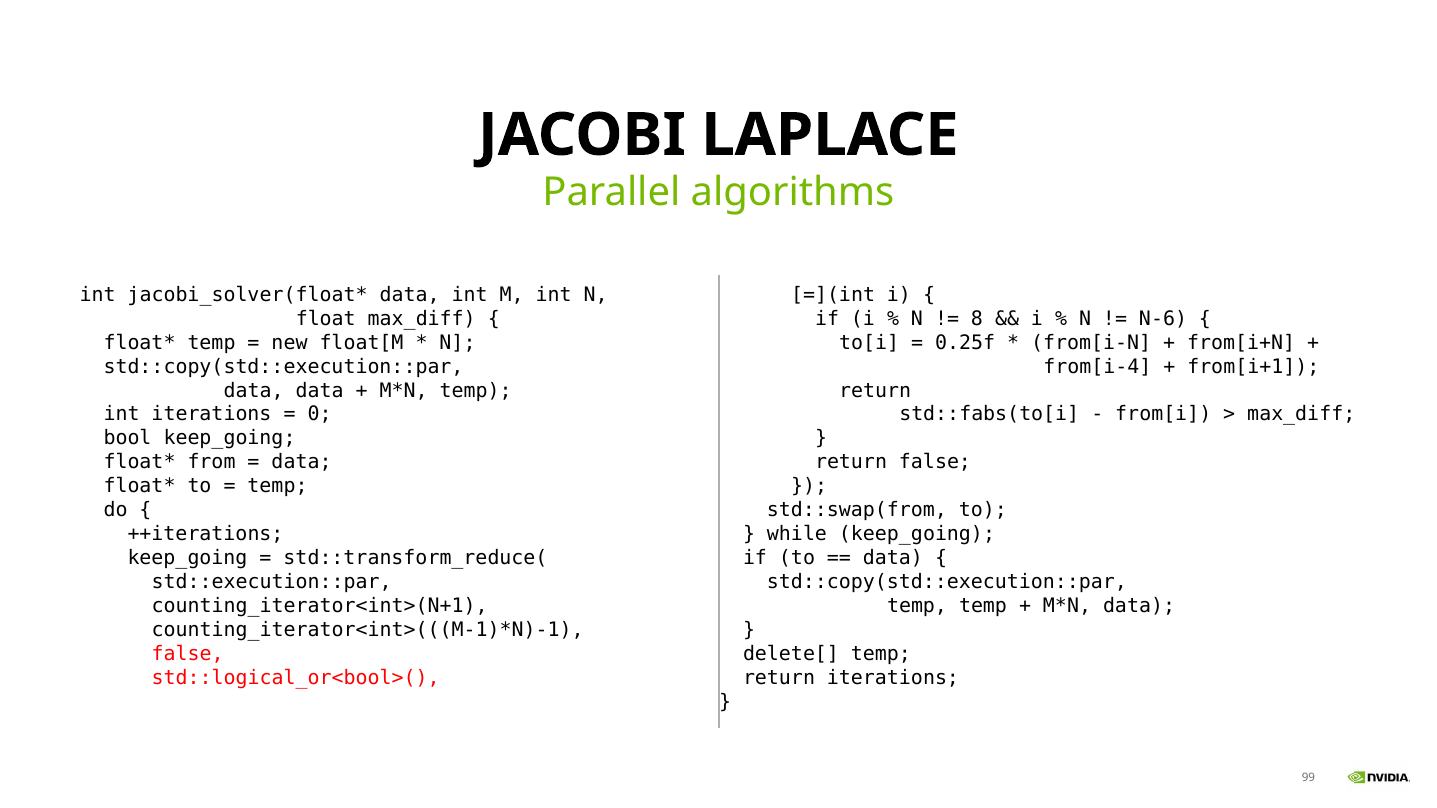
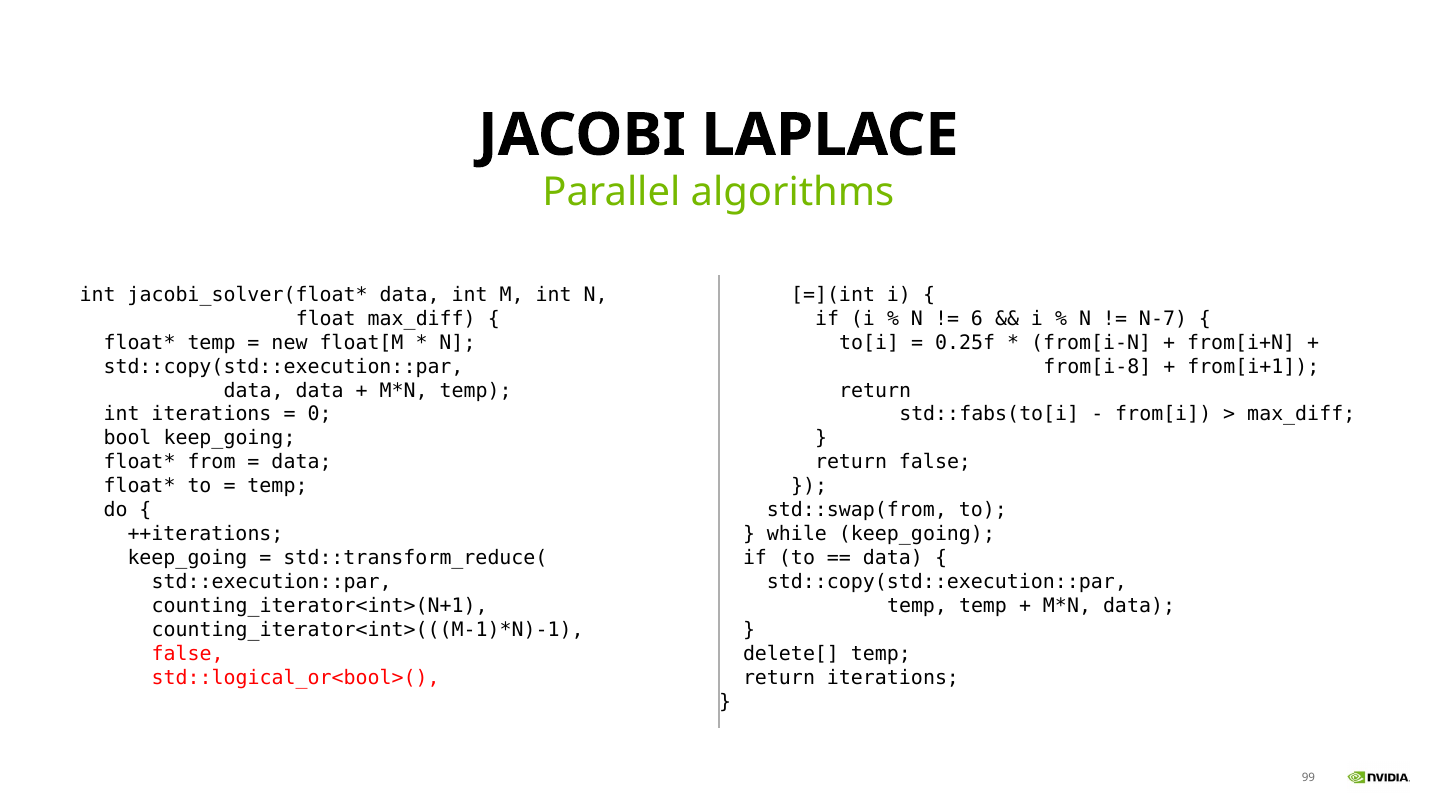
8: 8 -> 6
N-6: N-6 -> N-7
from[i-4: from[i-4 -> from[i-8
